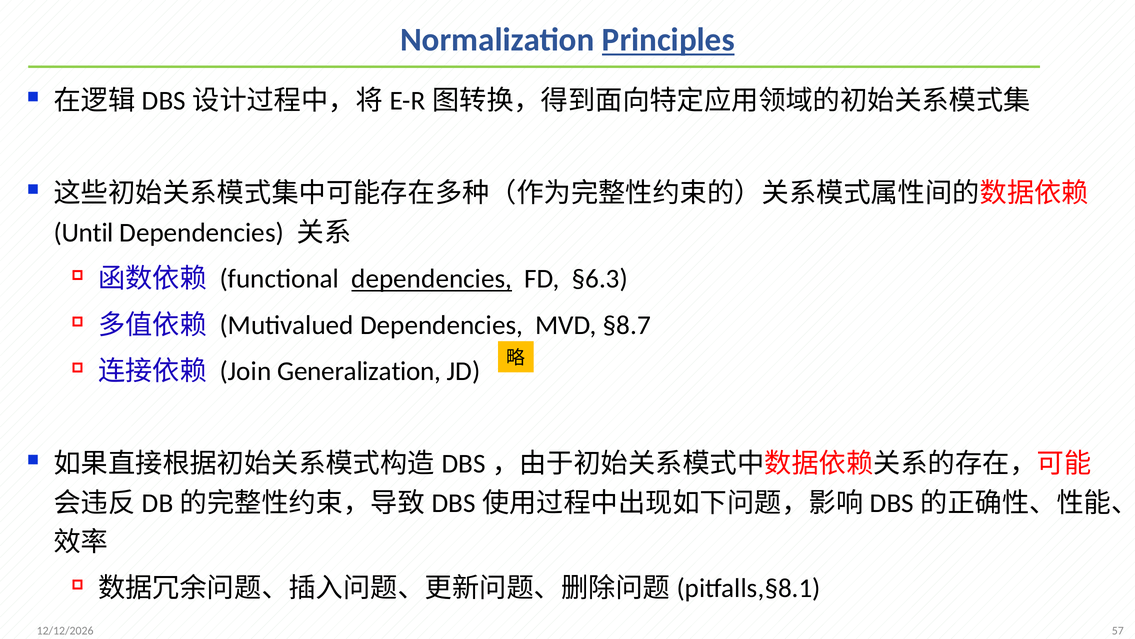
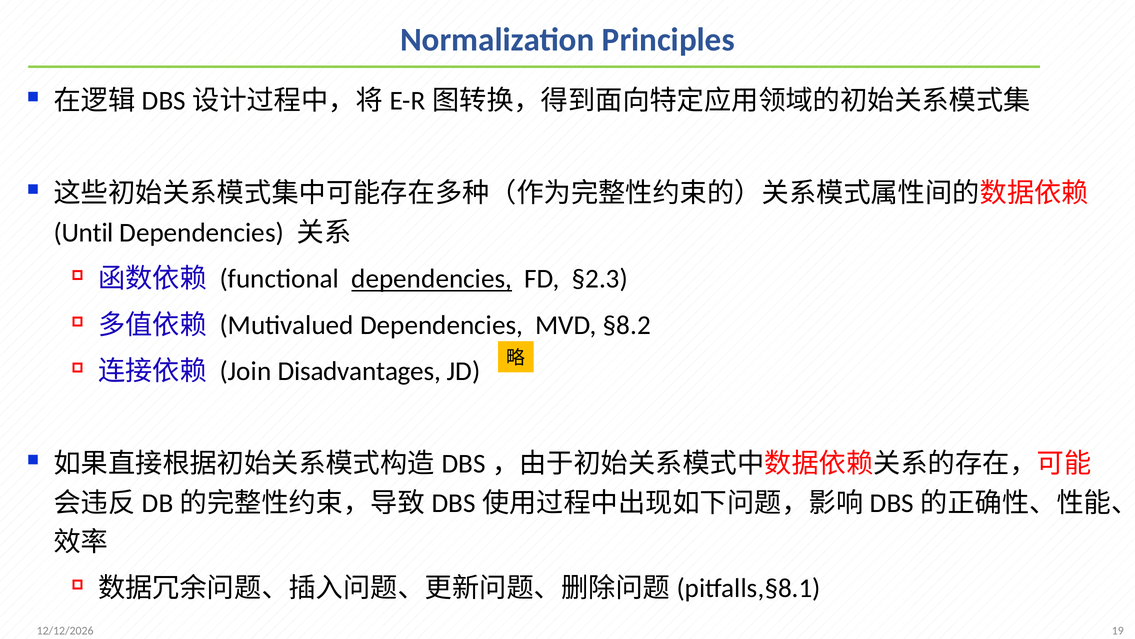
Principles underline: present -> none
§6.3: §6.3 -> §2.3
§8.7: §8.7 -> §8.2
Generalization: Generalization -> Disadvantages
57: 57 -> 19
